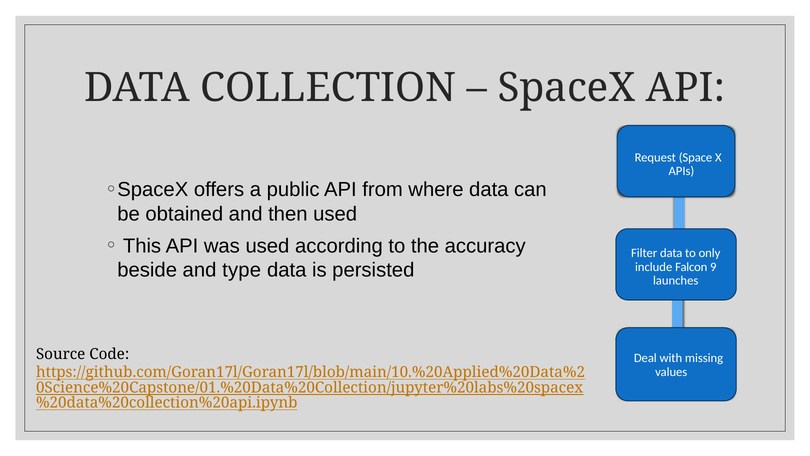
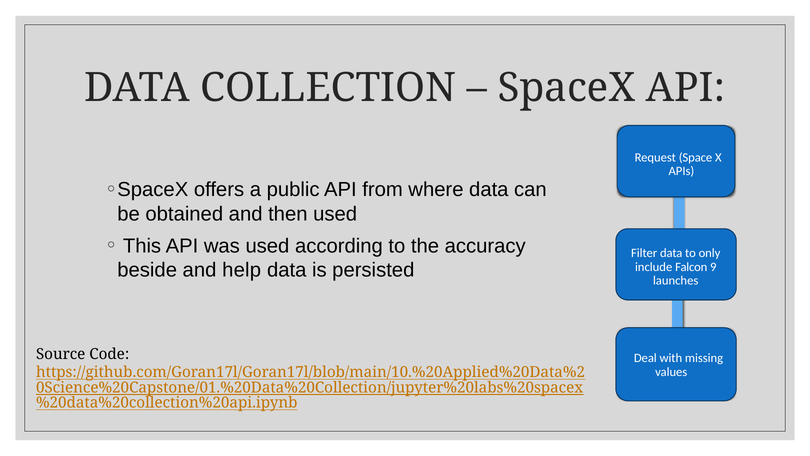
type: type -> help
